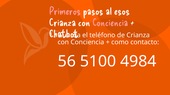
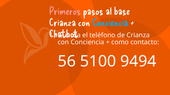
esos: esos -> base
Conciencia at (110, 23) colour: pink -> light blue
4984: 4984 -> 9494
